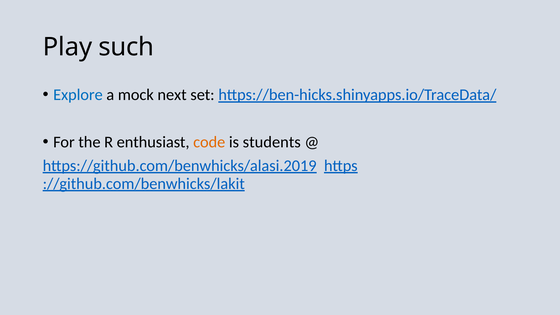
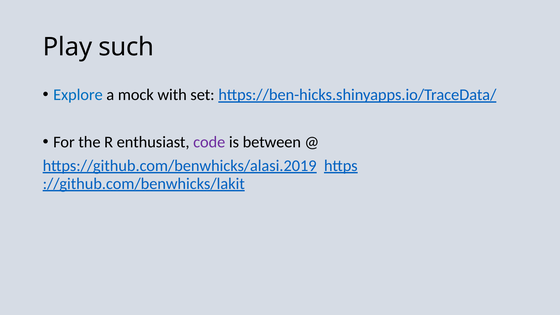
next: next -> with
code colour: orange -> purple
students: students -> between
